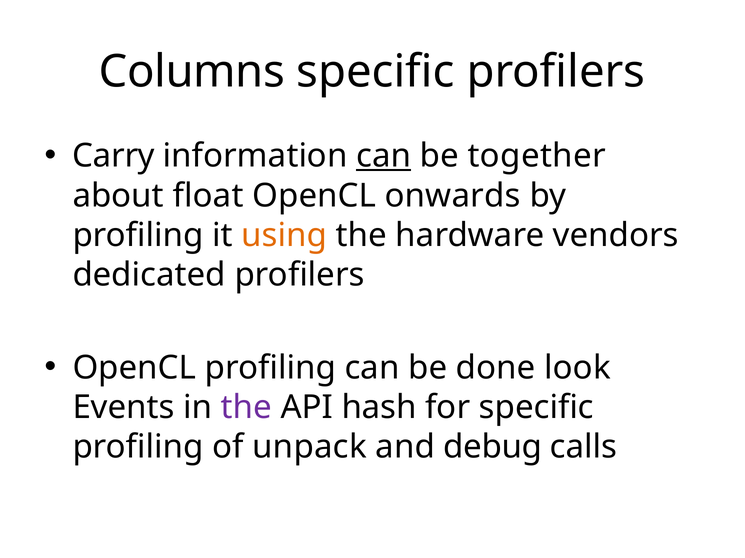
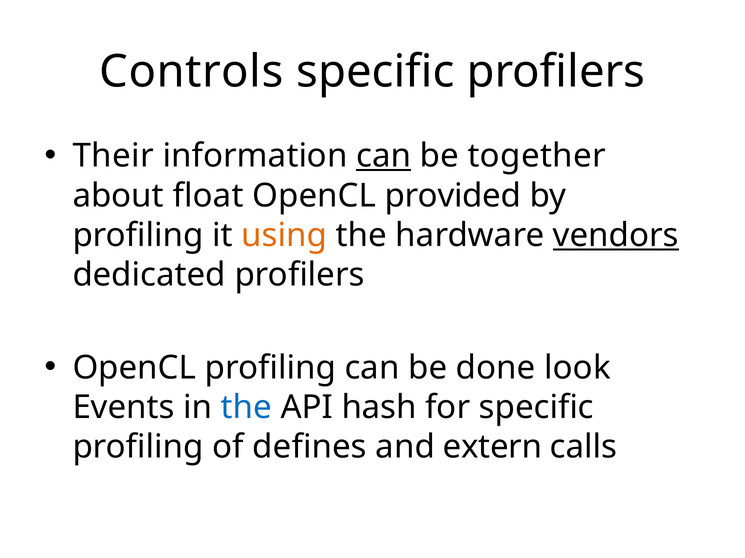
Columns: Columns -> Controls
Carry: Carry -> Their
onwards: onwards -> provided
vendors underline: none -> present
the at (246, 408) colour: purple -> blue
unpack: unpack -> defines
debug: debug -> extern
